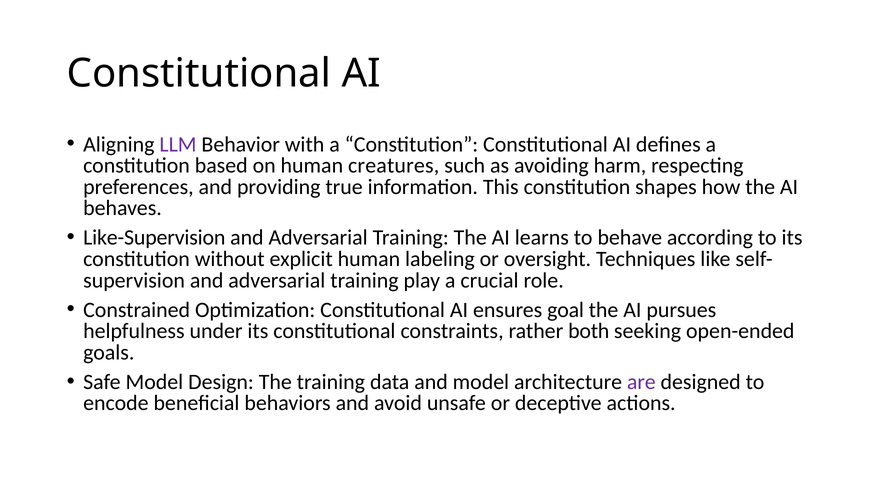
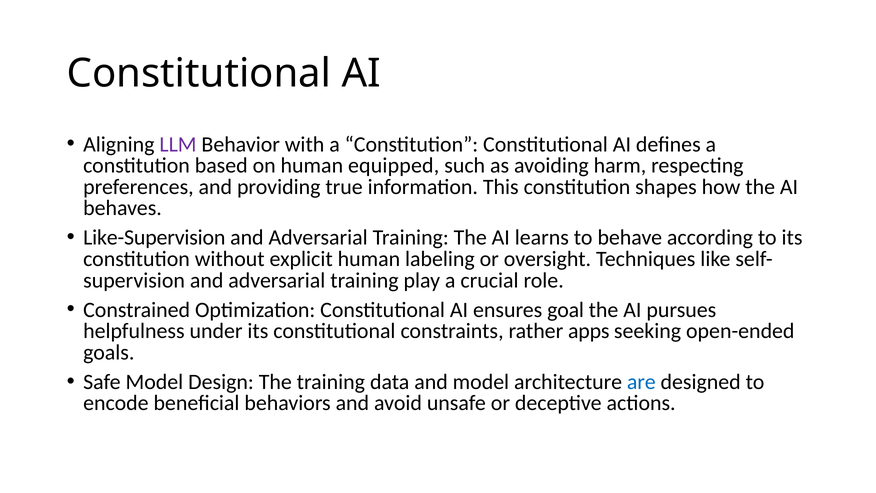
creatures: creatures -> equipped
both: both -> apps
are colour: purple -> blue
